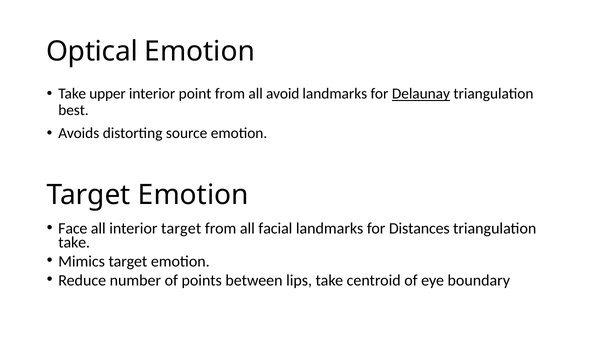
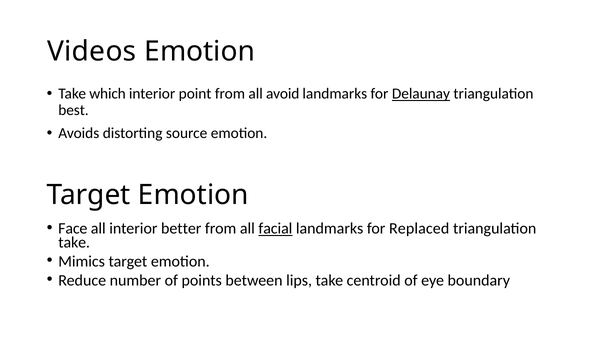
Optical: Optical -> Videos
upper: upper -> which
interior target: target -> better
facial underline: none -> present
Distances: Distances -> Replaced
